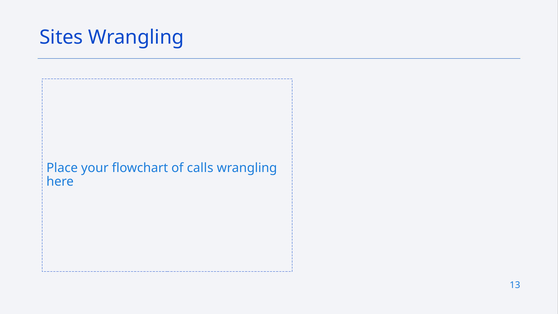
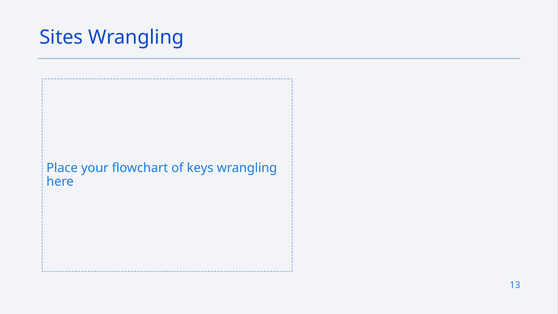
calls: calls -> keys
